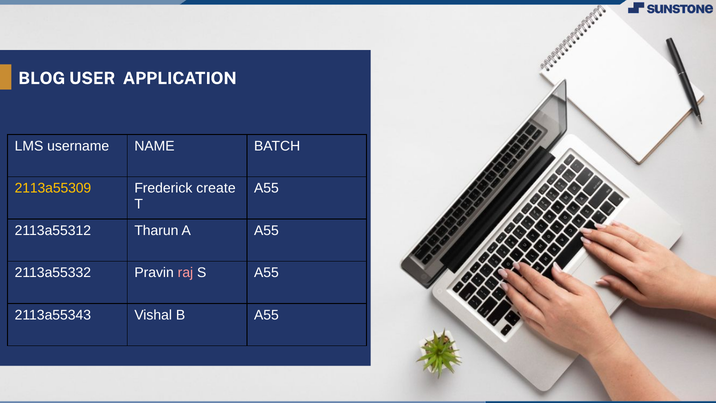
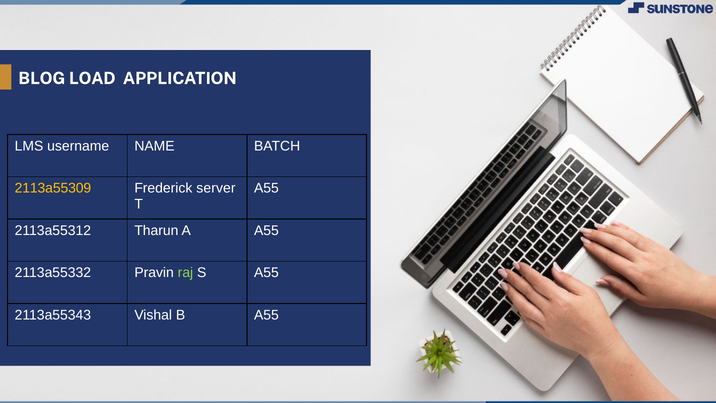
USER: USER -> LOAD
create: create -> server
raj colour: pink -> light green
